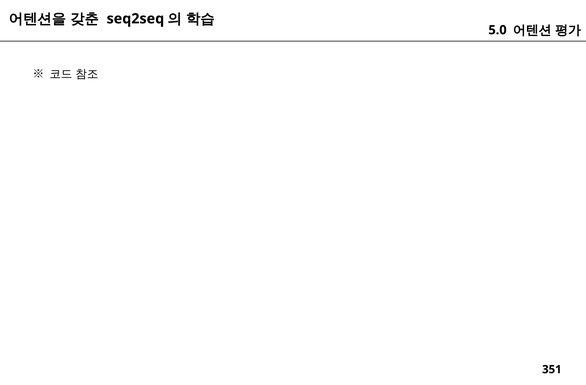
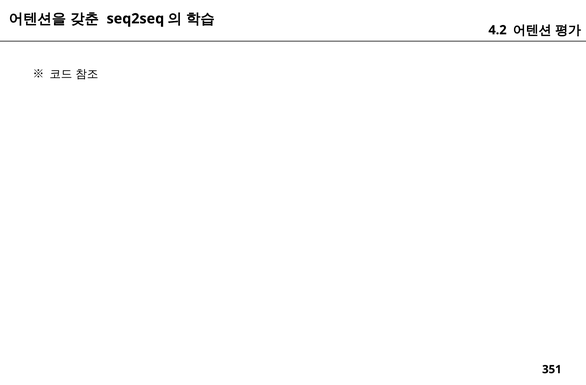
5.0: 5.0 -> 4.2
